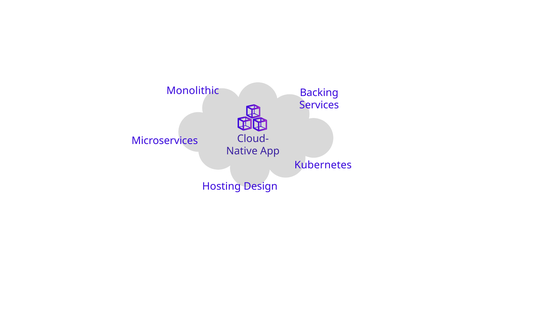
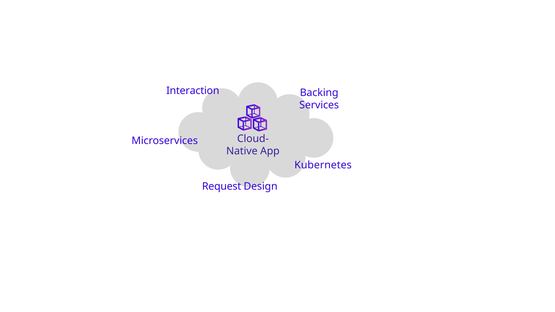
Monolithic: Monolithic -> Interaction
Hosting: Hosting -> Request
